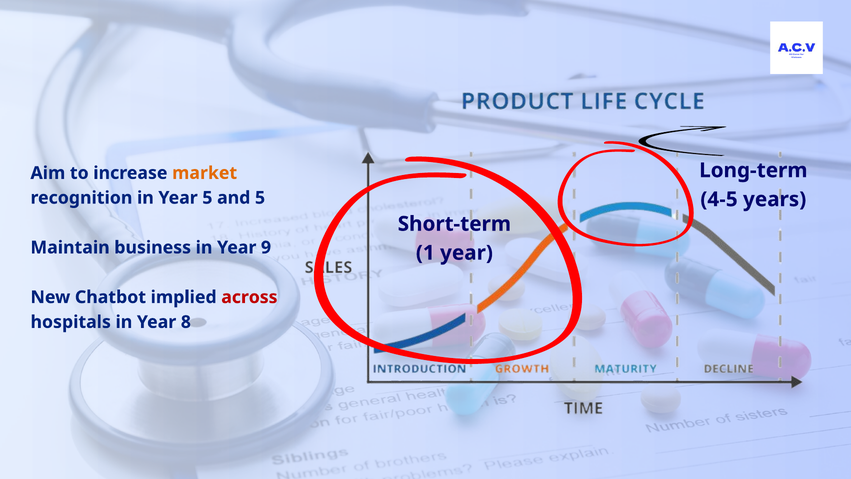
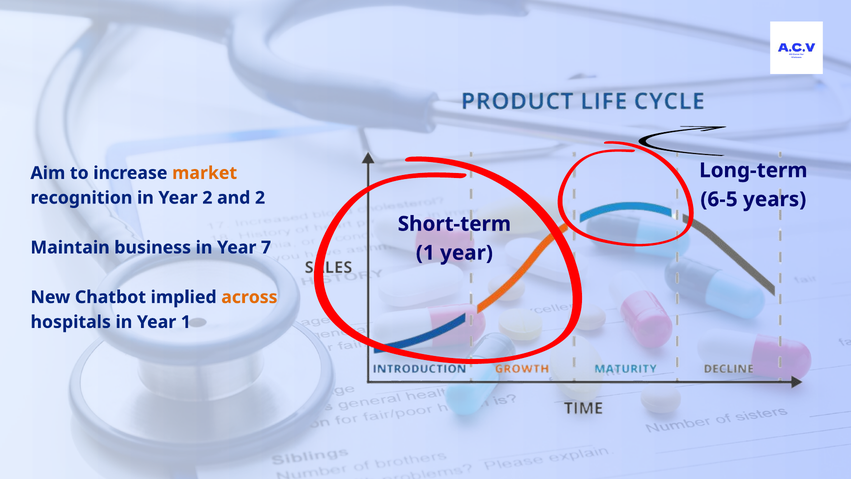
Year 5: 5 -> 2
and 5: 5 -> 2
4-5: 4-5 -> 6-5
9: 9 -> 7
across colour: red -> orange
Year 8: 8 -> 1
